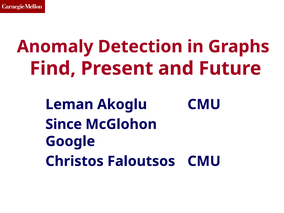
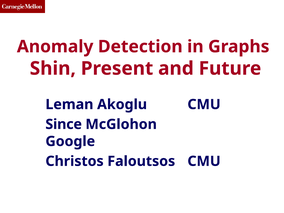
Find: Find -> Shin
